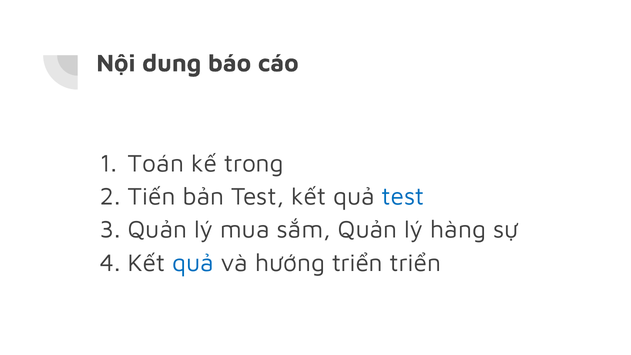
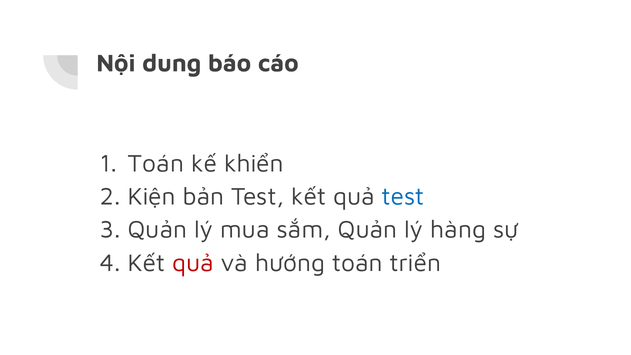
trong: trong -> khiển
Tiến: Tiến -> Kiện
quả at (193, 263) colour: blue -> red
hướng triển: triển -> toán
